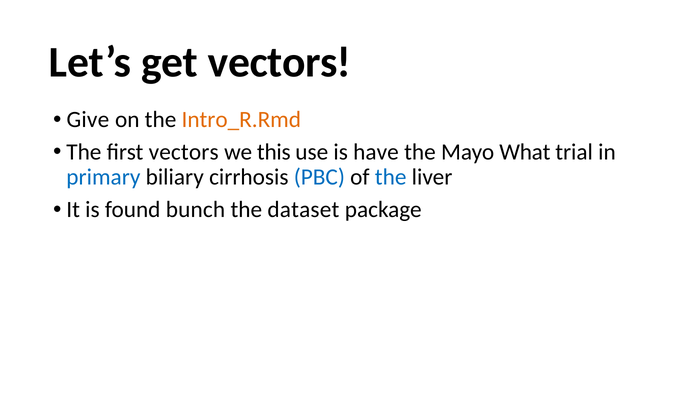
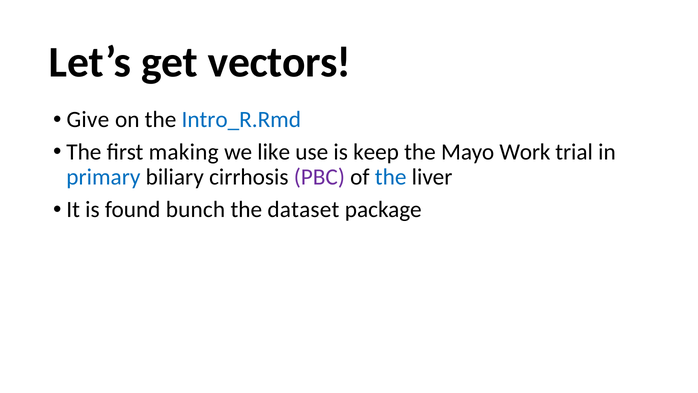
Intro_R.Rmd colour: orange -> blue
first vectors: vectors -> making
this: this -> like
have: have -> keep
What: What -> Work
PBC colour: blue -> purple
